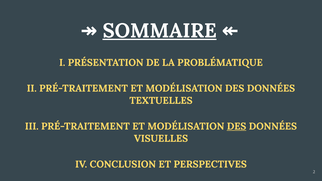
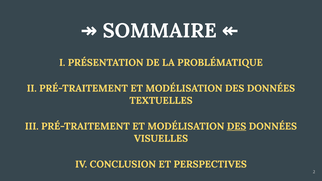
SOMMAIRE underline: present -> none
